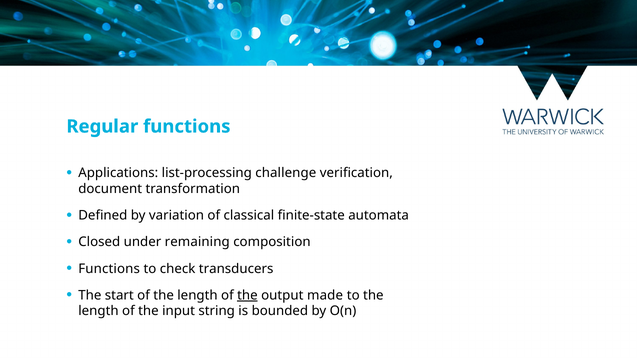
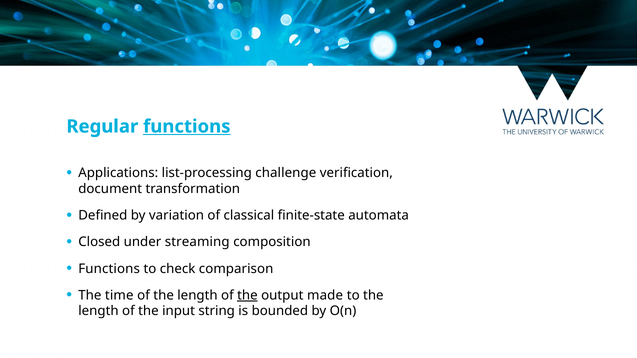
functions at (187, 127) underline: none -> present
remaining: remaining -> streaming
transducers: transducers -> comparison
start: start -> time
